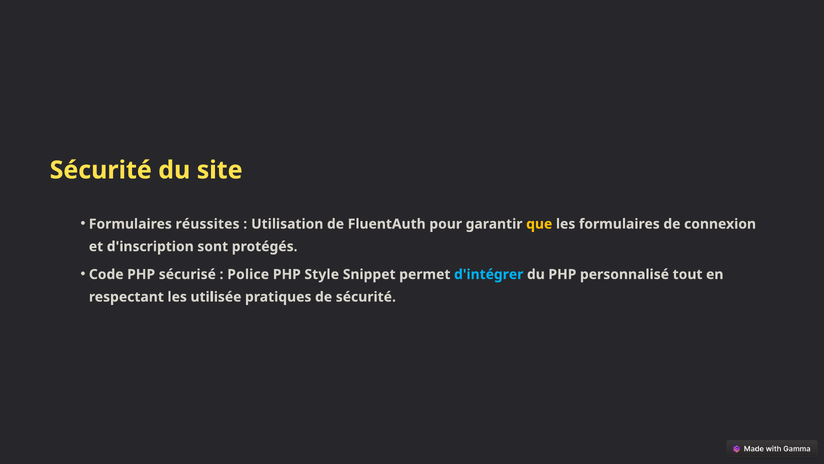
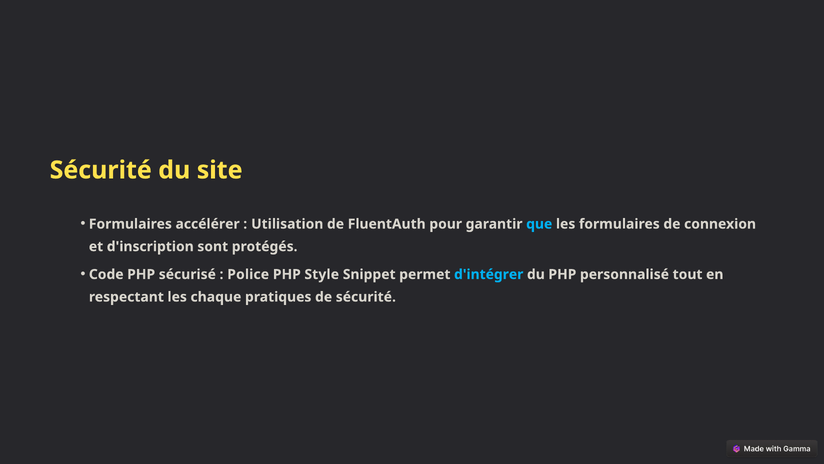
réussites: réussites -> accélérer
que colour: yellow -> light blue
utilisée: utilisée -> chaque
